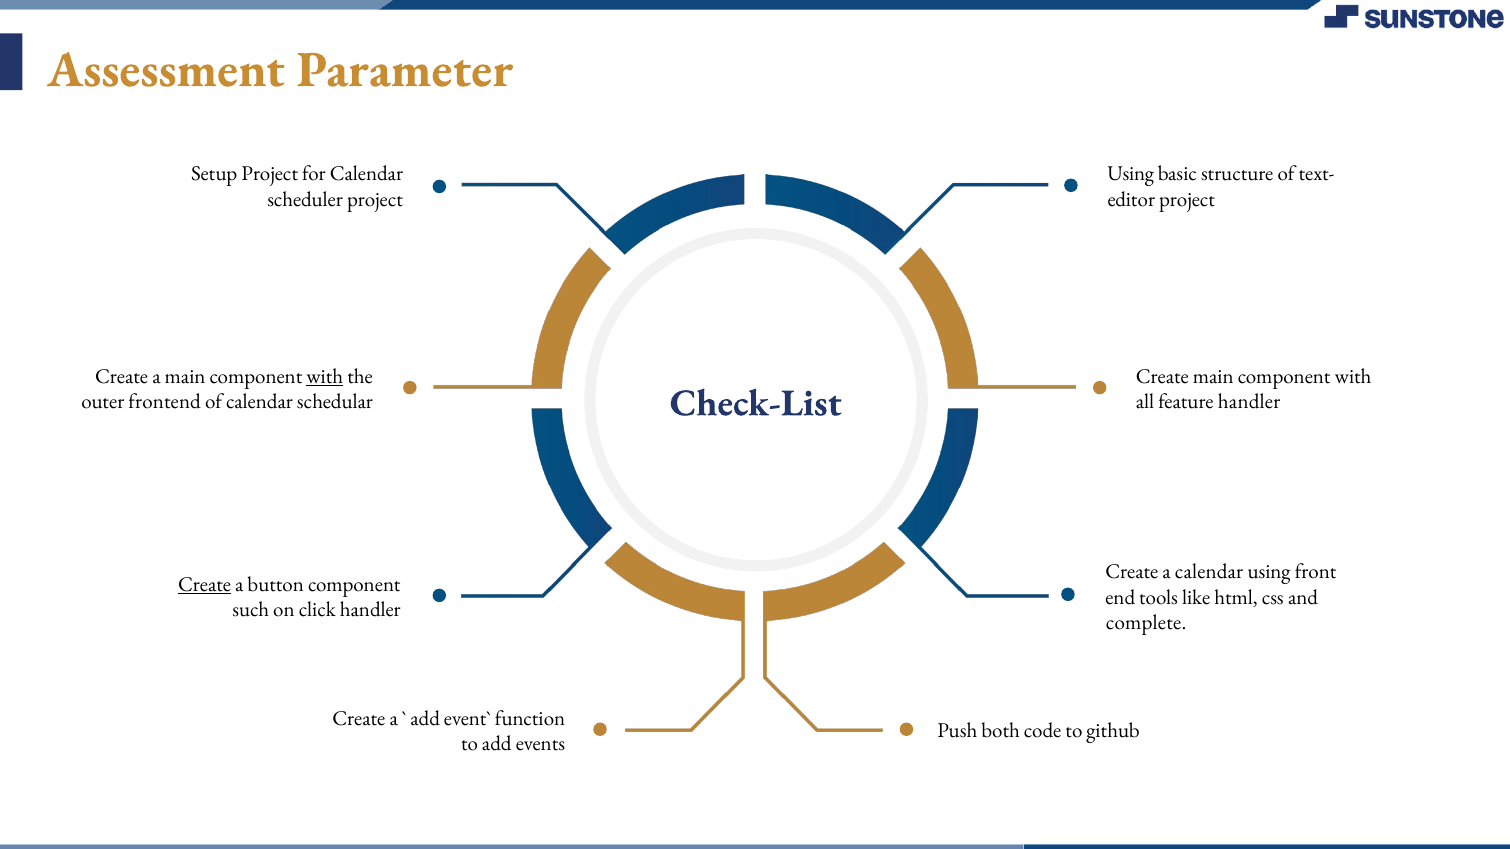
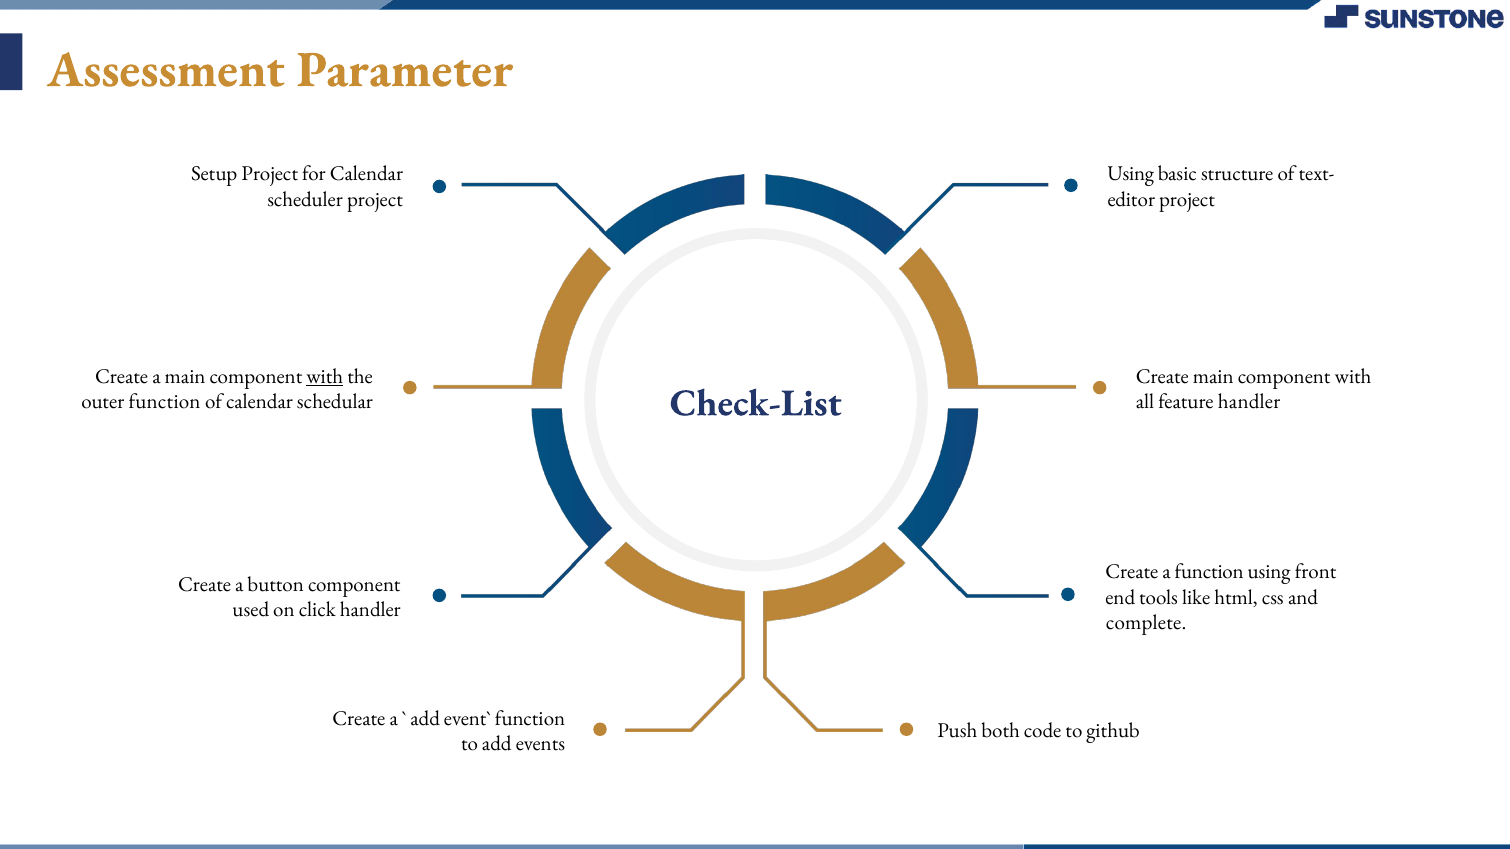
outer frontend: frontend -> function
a calendar: calendar -> function
Create at (205, 585) underline: present -> none
such: such -> used
